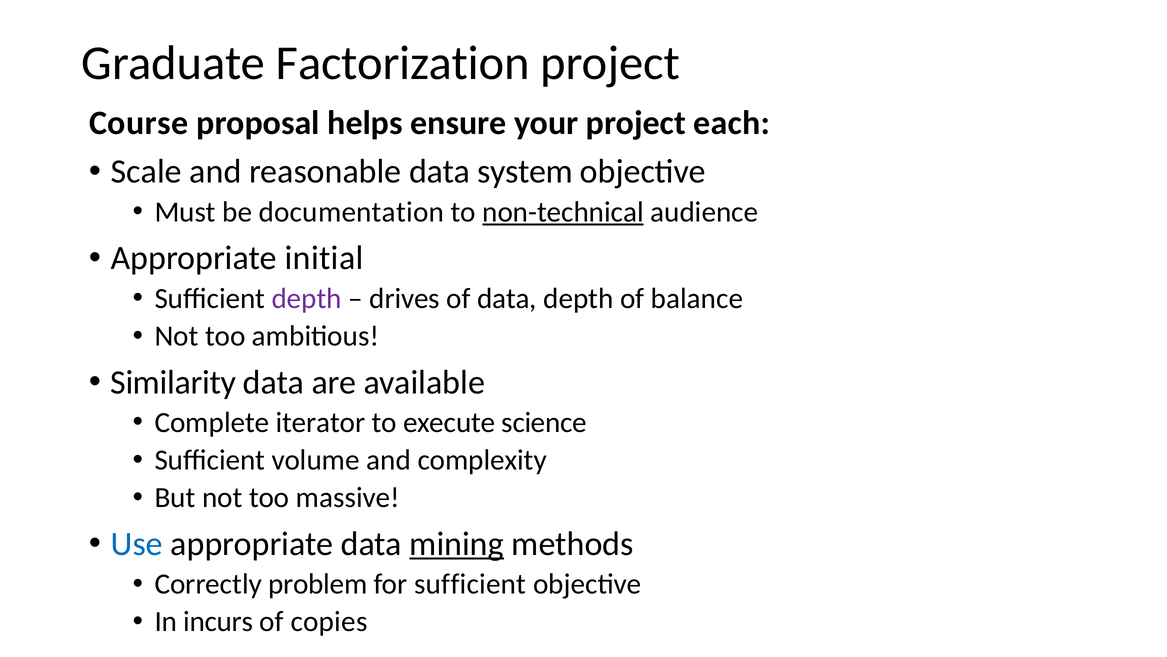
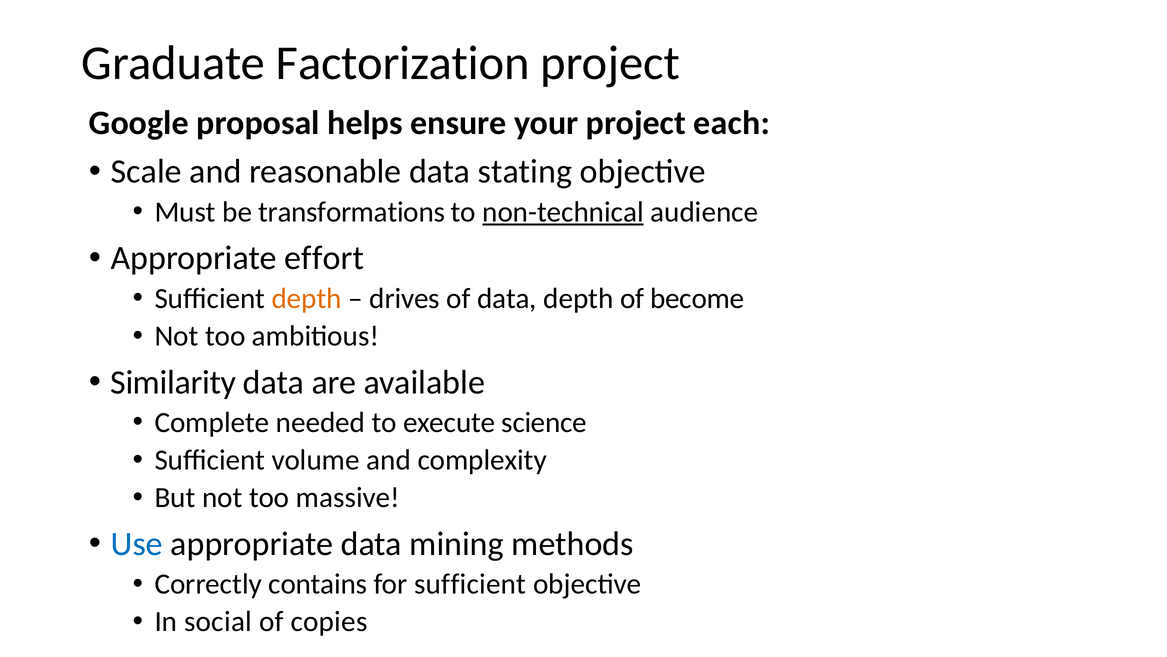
Course: Course -> Google
system: system -> stating
documentation: documentation -> transformations
initial: initial -> effort
depth at (307, 298) colour: purple -> orange
balance: balance -> become
iterator: iterator -> needed
mining underline: present -> none
problem: problem -> contains
incurs: incurs -> social
